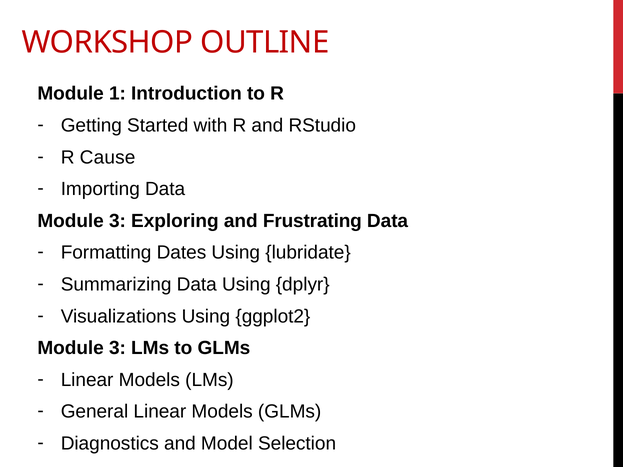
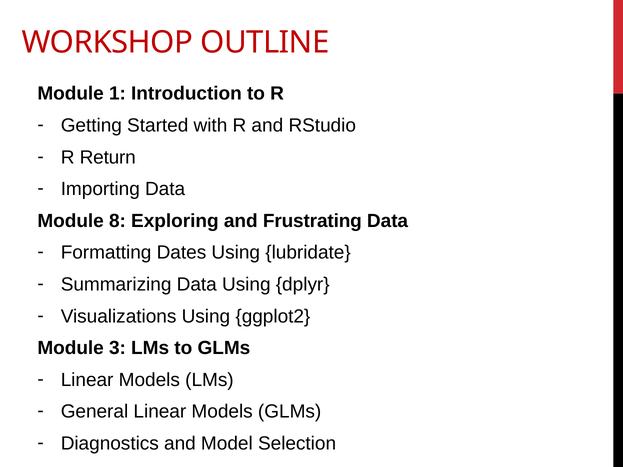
Cause: Cause -> Return
3 at (117, 221): 3 -> 8
